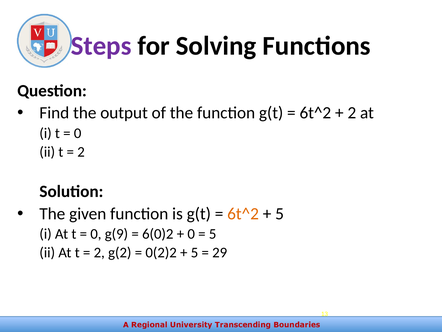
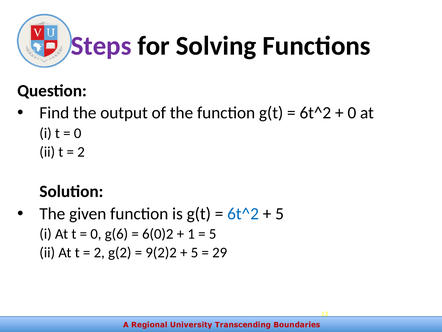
2 at (352, 113): 2 -> 0
6t^2 at (243, 213) colour: orange -> blue
g(9: g(9 -> g(6
0 at (191, 234): 0 -> 1
0(2)2: 0(2)2 -> 9(2)2
